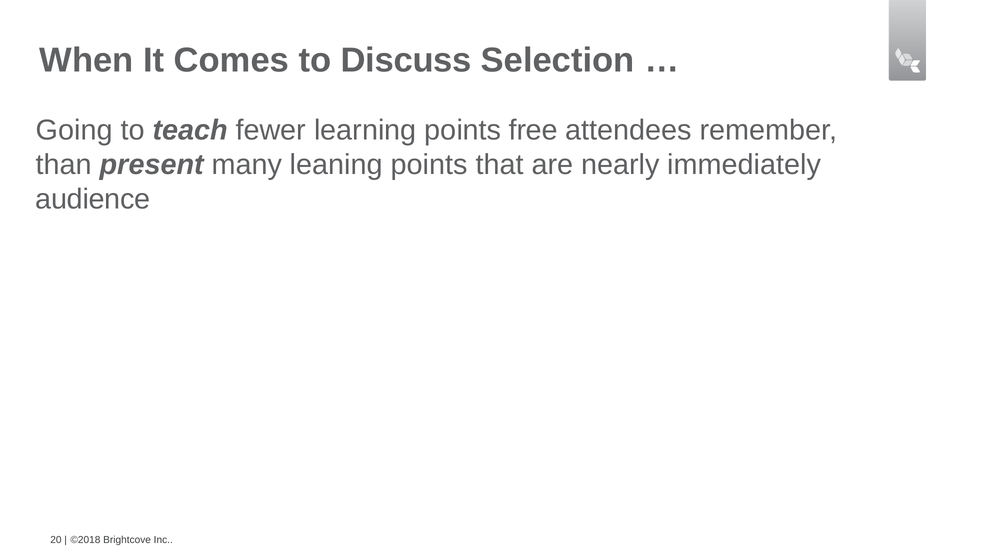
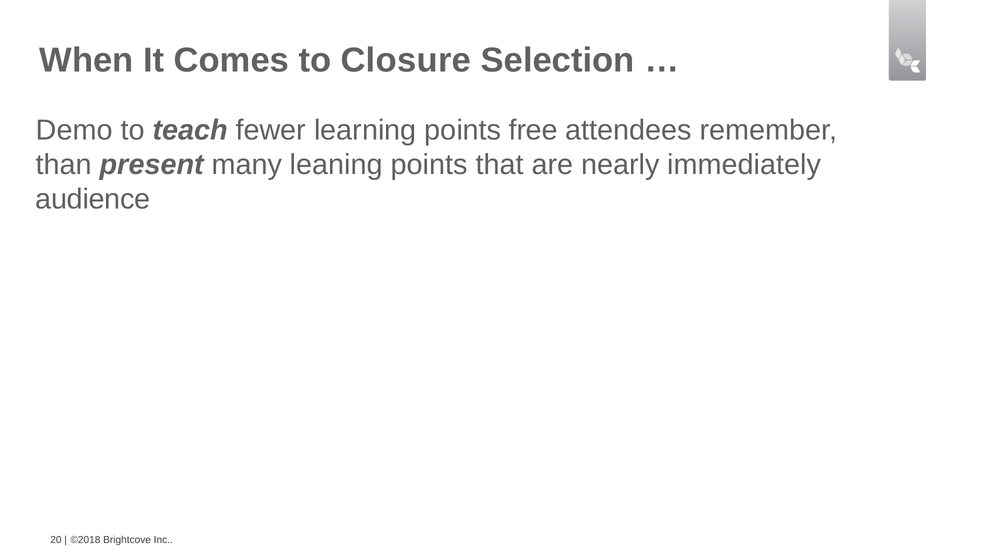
Discuss: Discuss -> Closure
Going: Going -> Demo
